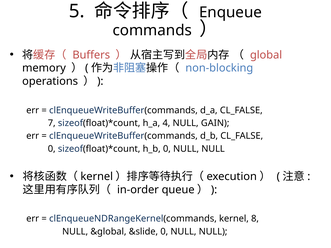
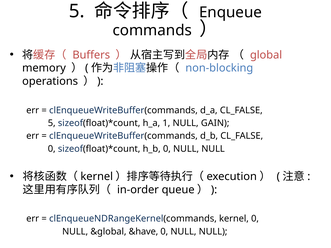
7 at (52, 123): 7 -> 5
4: 4 -> 1
kernel 8: 8 -> 0
&slide: &slide -> &have
